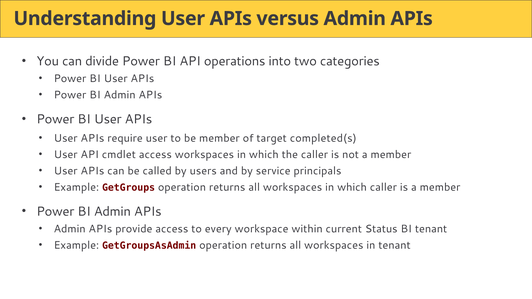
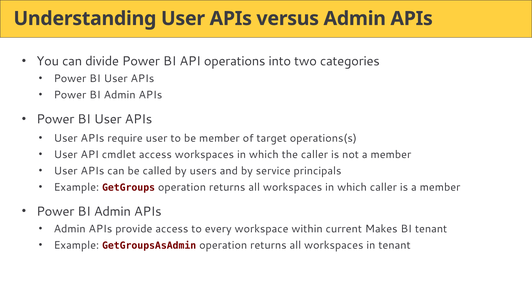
completed(s: completed(s -> operations(s
Status: Status -> Makes
